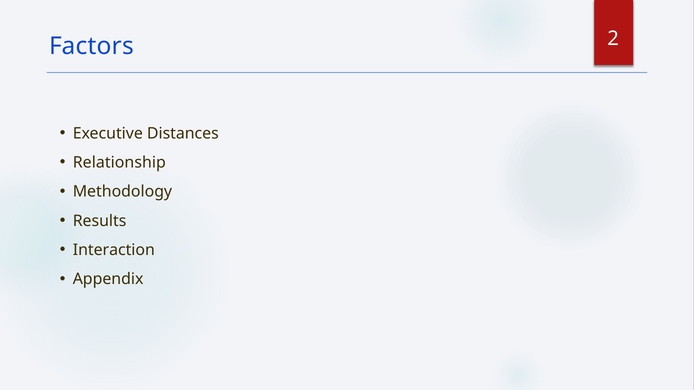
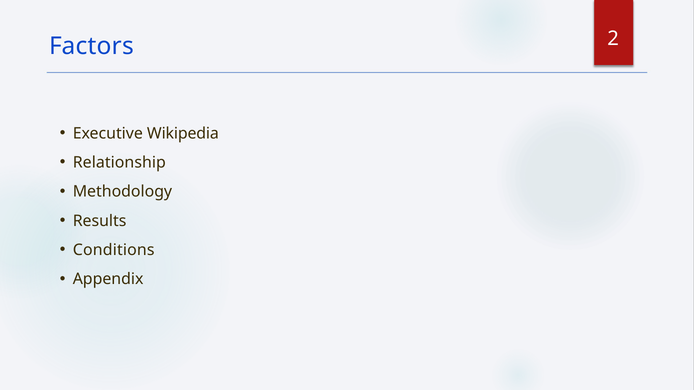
Distances: Distances -> Wikipedia
Interaction: Interaction -> Conditions
